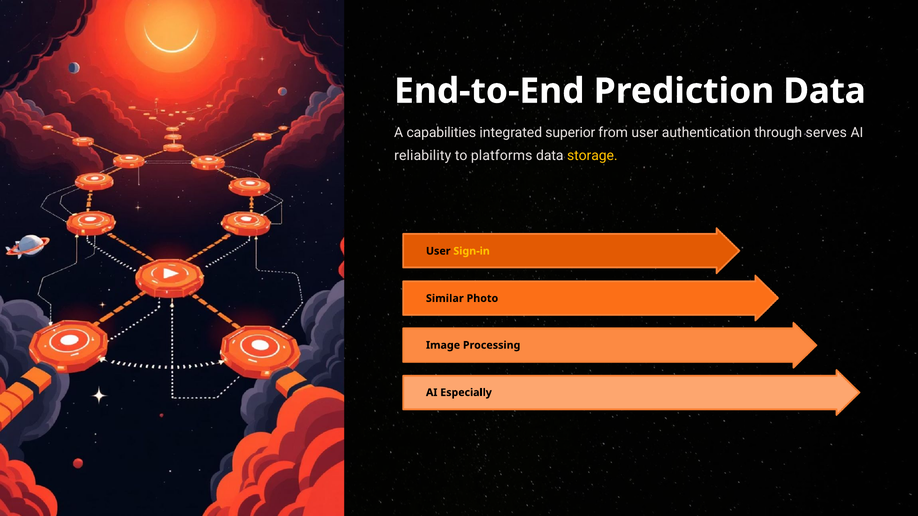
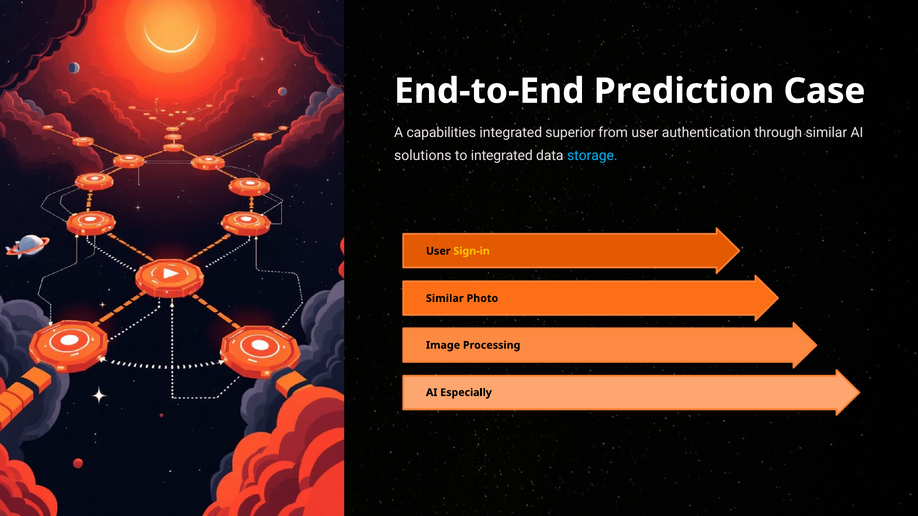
Prediction Data: Data -> Case
through serves: serves -> similar
reliability: reliability -> solutions
to platforms: platforms -> integrated
storage colour: yellow -> light blue
